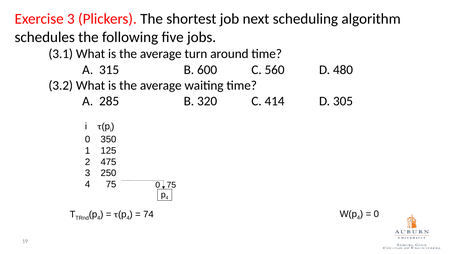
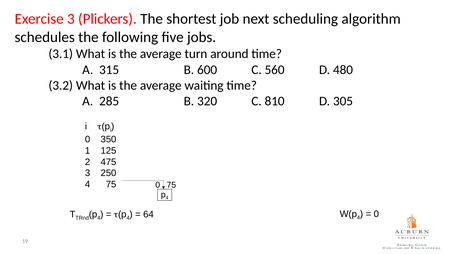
414: 414 -> 810
74: 74 -> 64
